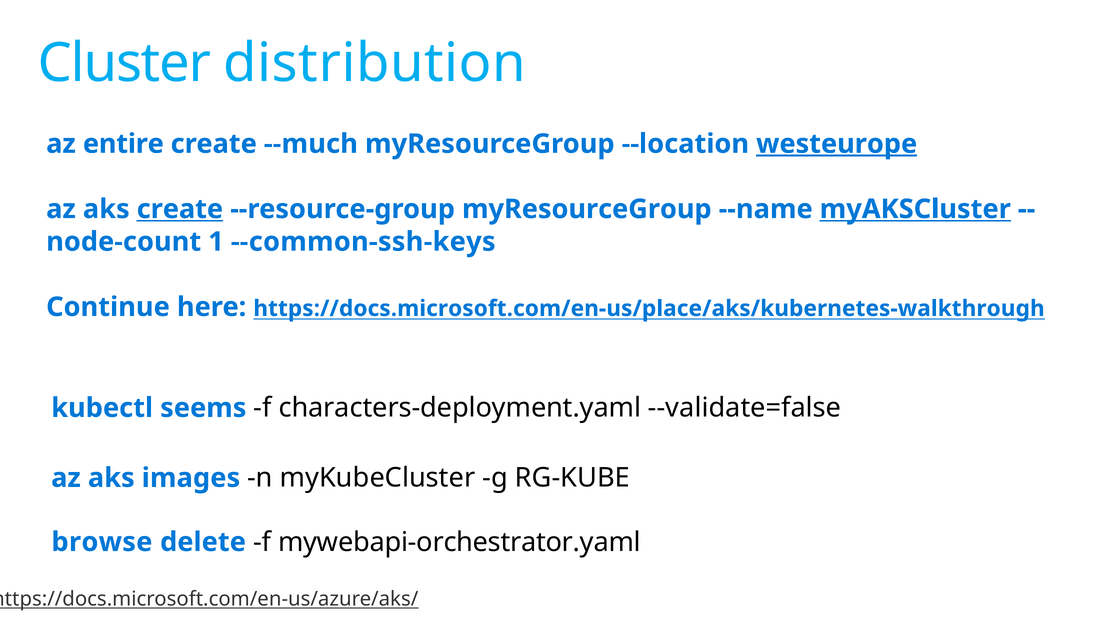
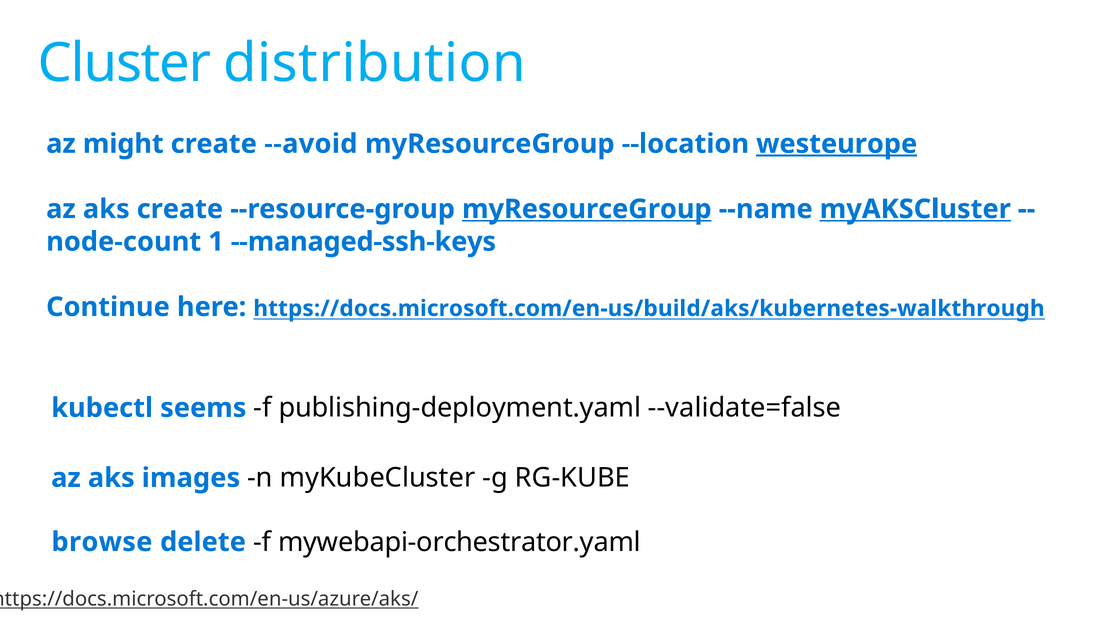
entire: entire -> might
--much: --much -> --avoid
create at (180, 209) underline: present -> none
myResourceGroup at (587, 209) underline: none -> present
--common-ssh-keys: --common-ssh-keys -> --managed-ssh-keys
https://docs.microsoft.com/en-us/place/aks/kubernetes-walkthrough: https://docs.microsoft.com/en-us/place/aks/kubernetes-walkthrough -> https://docs.microsoft.com/en-us/build/aks/kubernetes-walkthrough
characters-deployment.yaml: characters-deployment.yaml -> publishing-deployment.yaml
